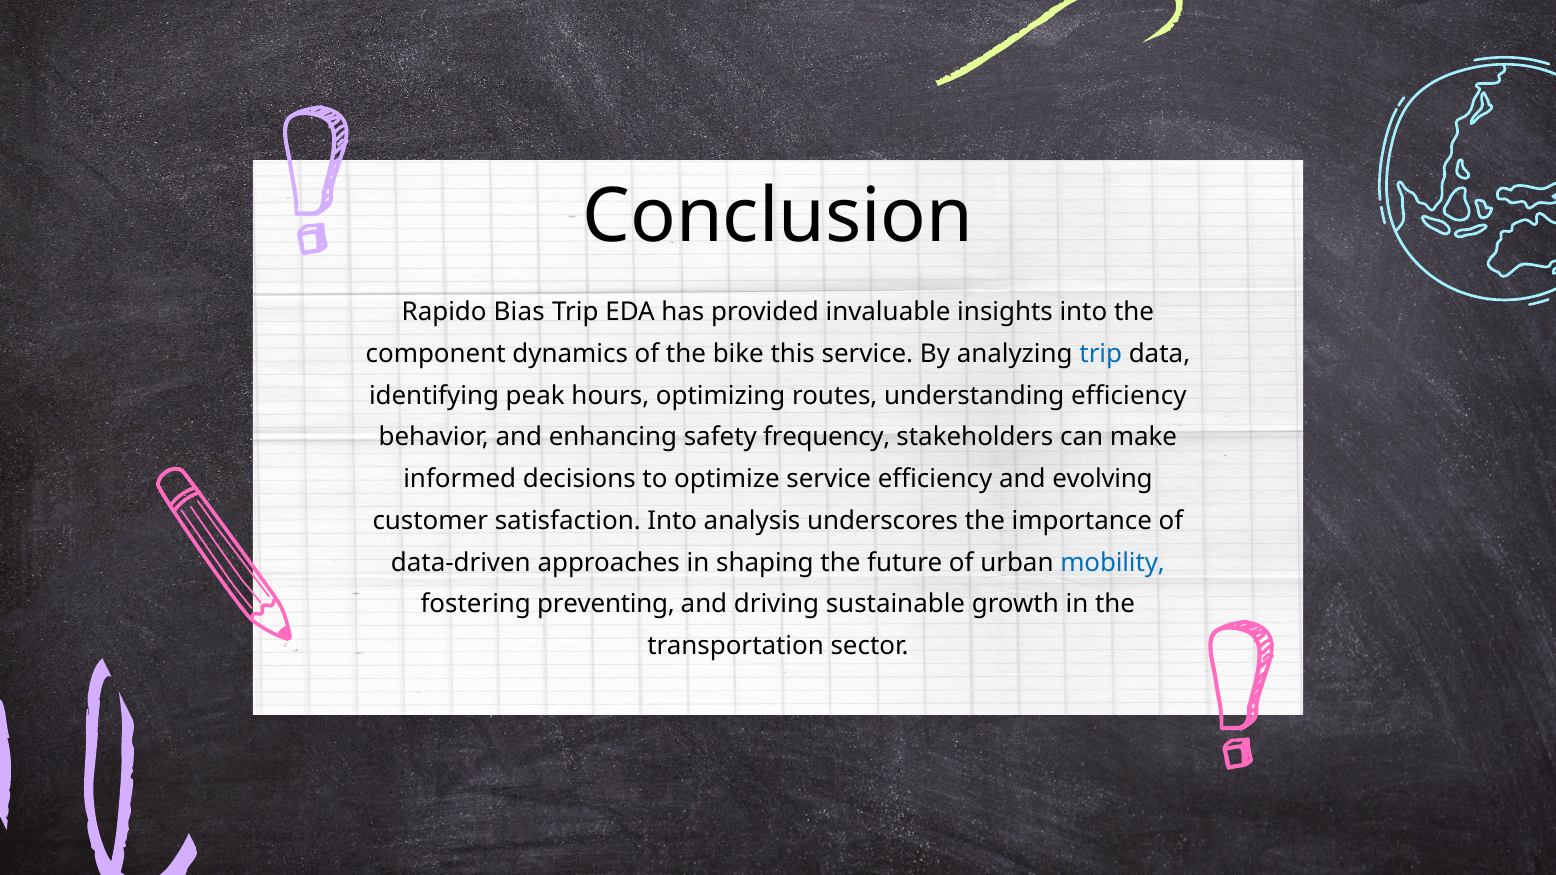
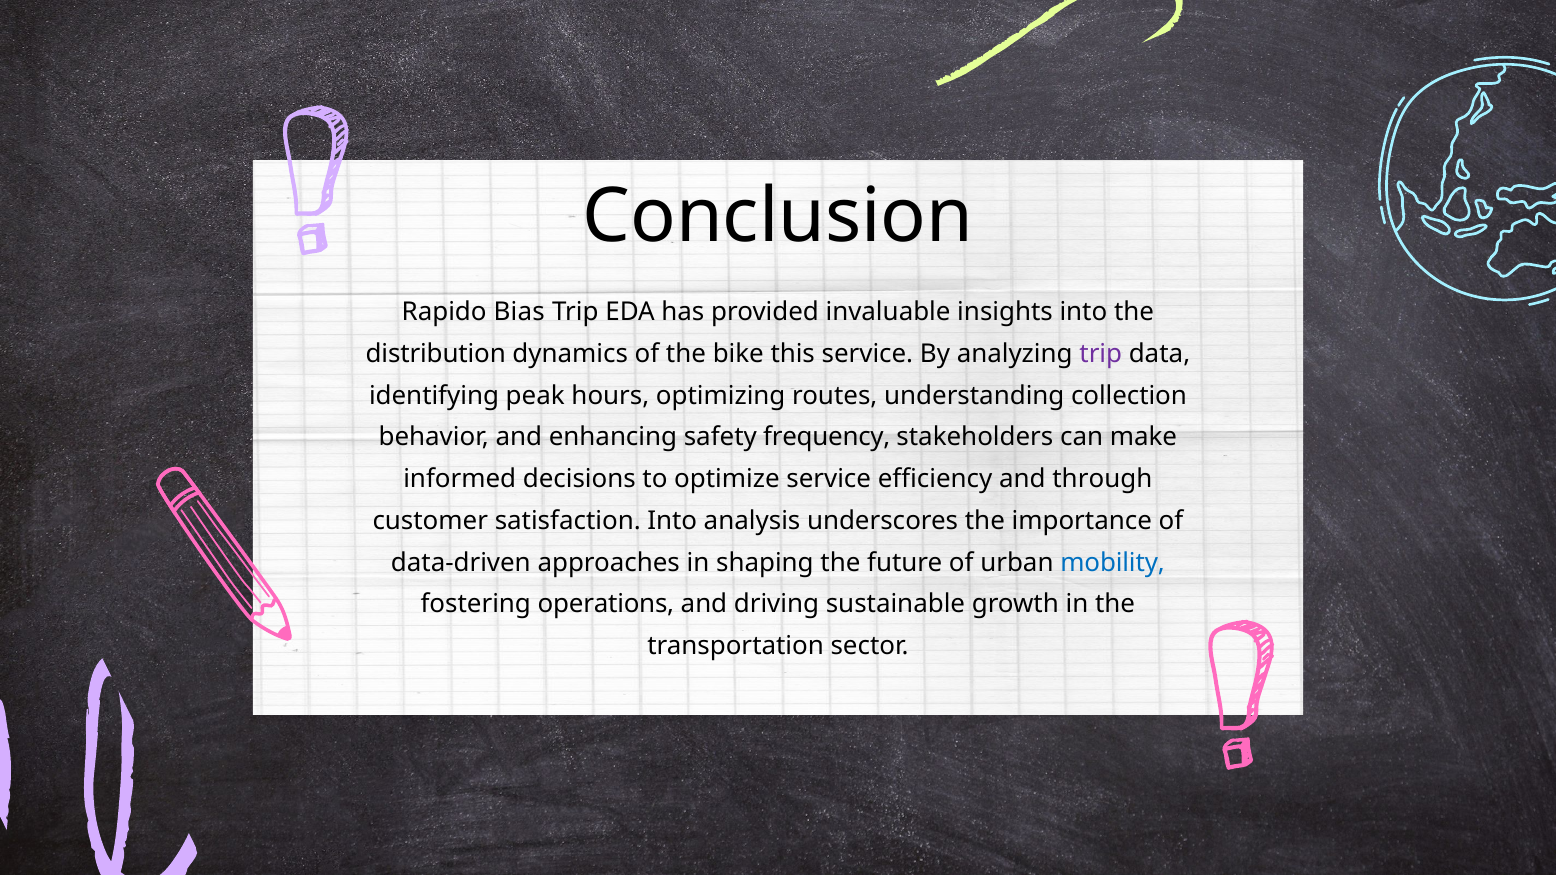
component: component -> distribution
trip at (1101, 354) colour: blue -> purple
understanding efficiency: efficiency -> collection
evolving: evolving -> through
preventing: preventing -> operations
